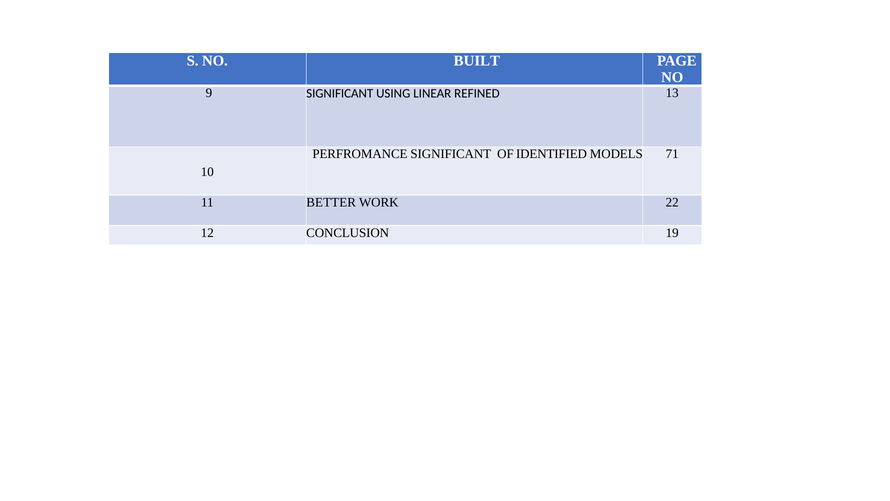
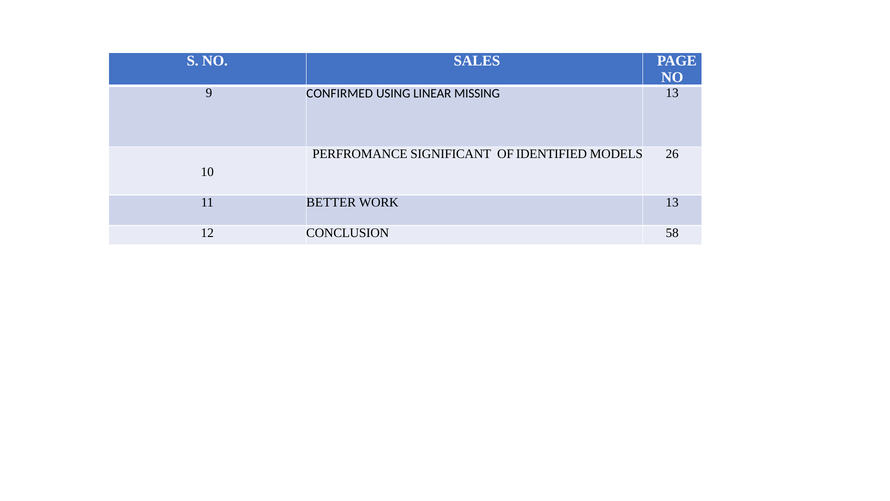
BUILT: BUILT -> SALES
9 SIGNIFICANT: SIGNIFICANT -> CONFIRMED
REFINED: REFINED -> MISSING
71: 71 -> 26
WORK 22: 22 -> 13
19: 19 -> 58
